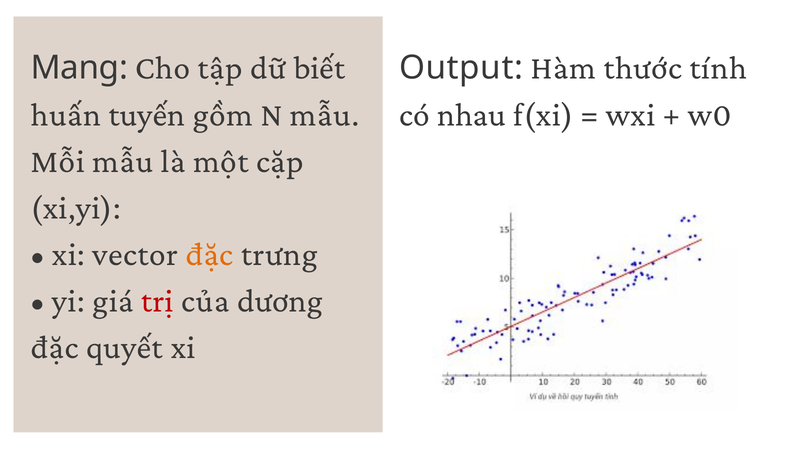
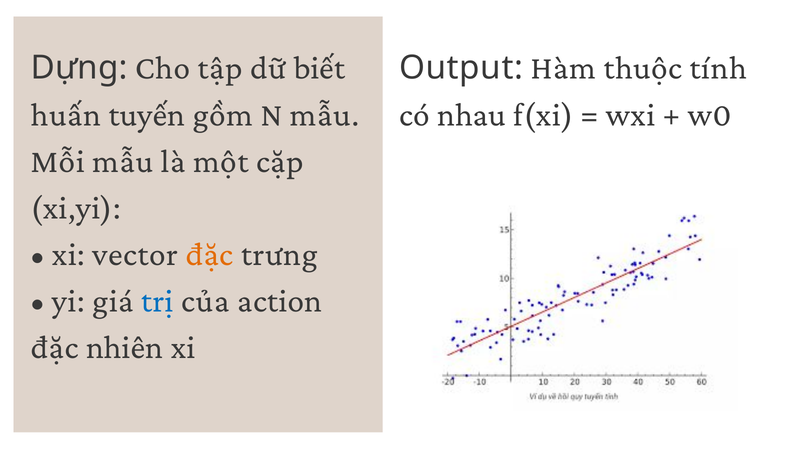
Mang: Mang -> Dựng
thước: thước -> thuộc
trị colour: red -> blue
dương: dương -> action
quyết: quyết -> nhiên
